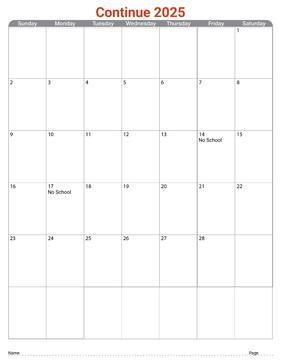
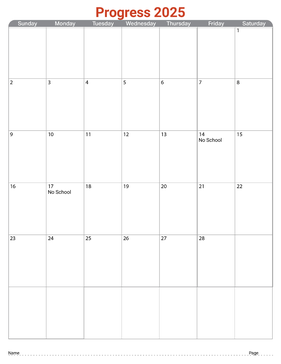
Continue: Continue -> Progress
